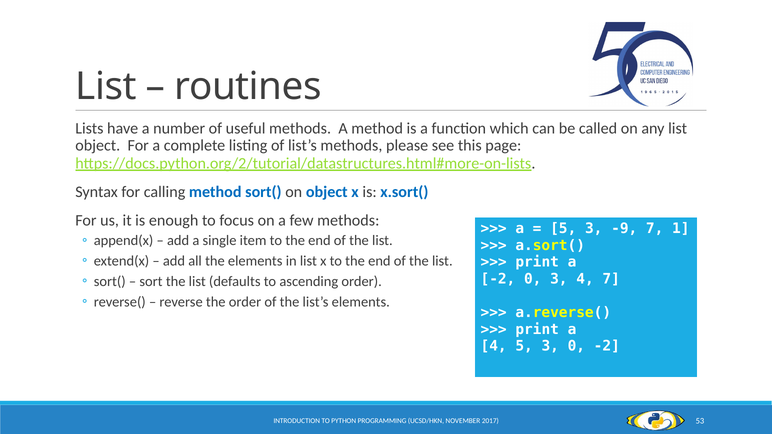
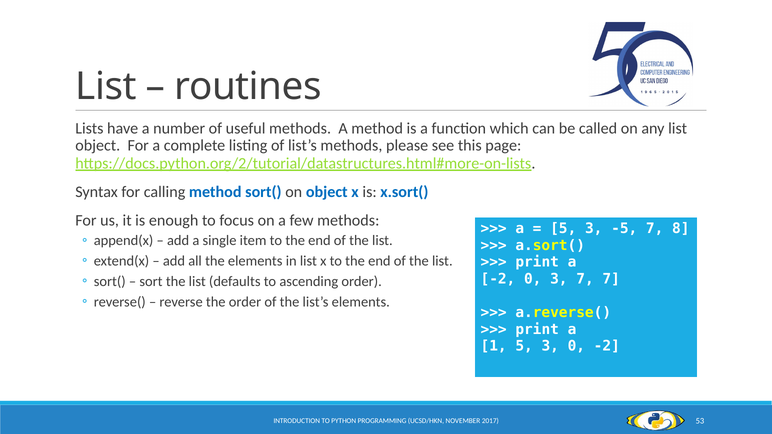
-9: -9 -> -5
1: 1 -> 8
3 4: 4 -> 7
4 at (494, 346): 4 -> 1
